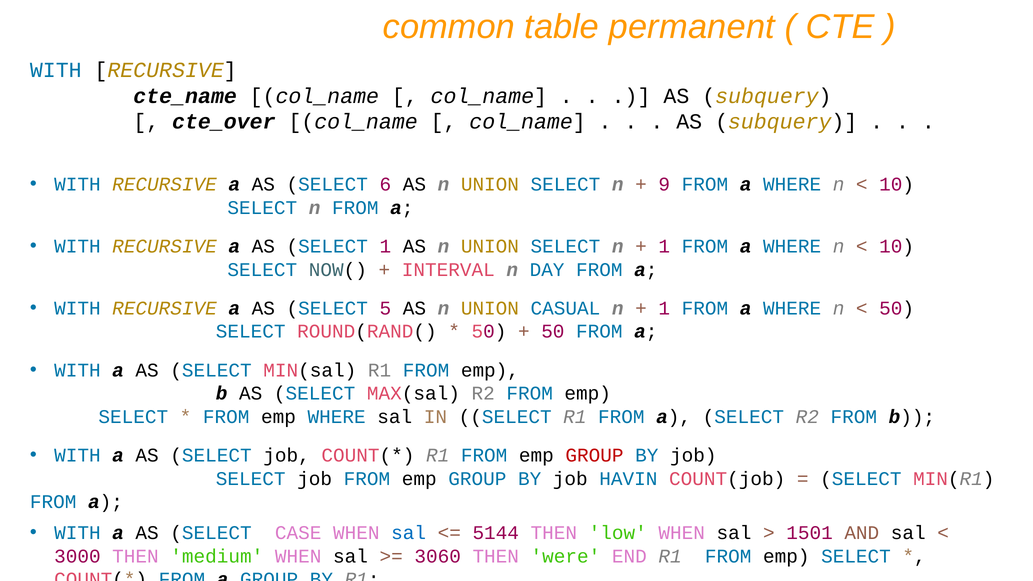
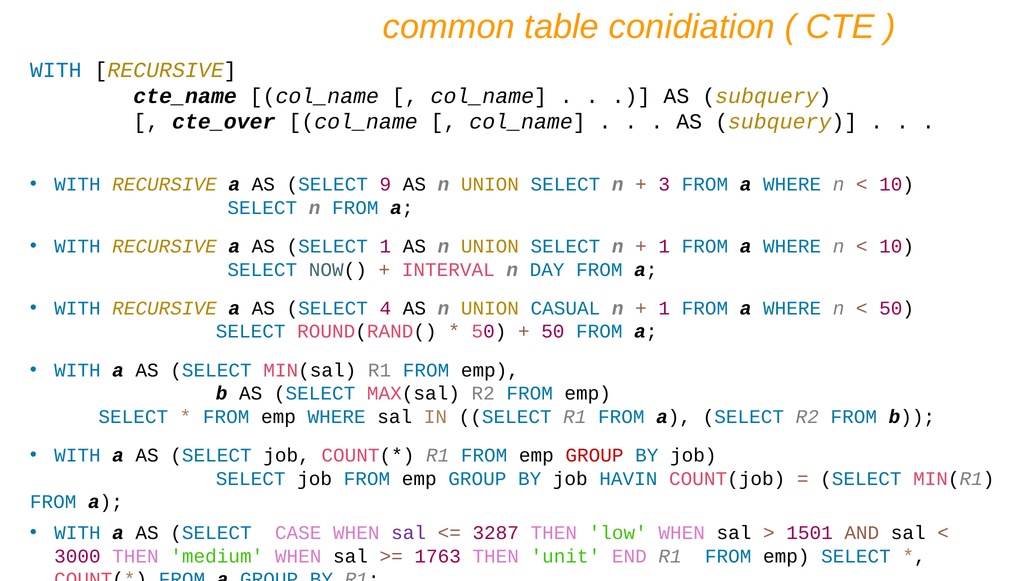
permanent: permanent -> conidiation
6: 6 -> 9
9: 9 -> 3
5: 5 -> 4
sal at (409, 533) colour: blue -> purple
5144: 5144 -> 3287
3060: 3060 -> 1763
were: were -> unit
